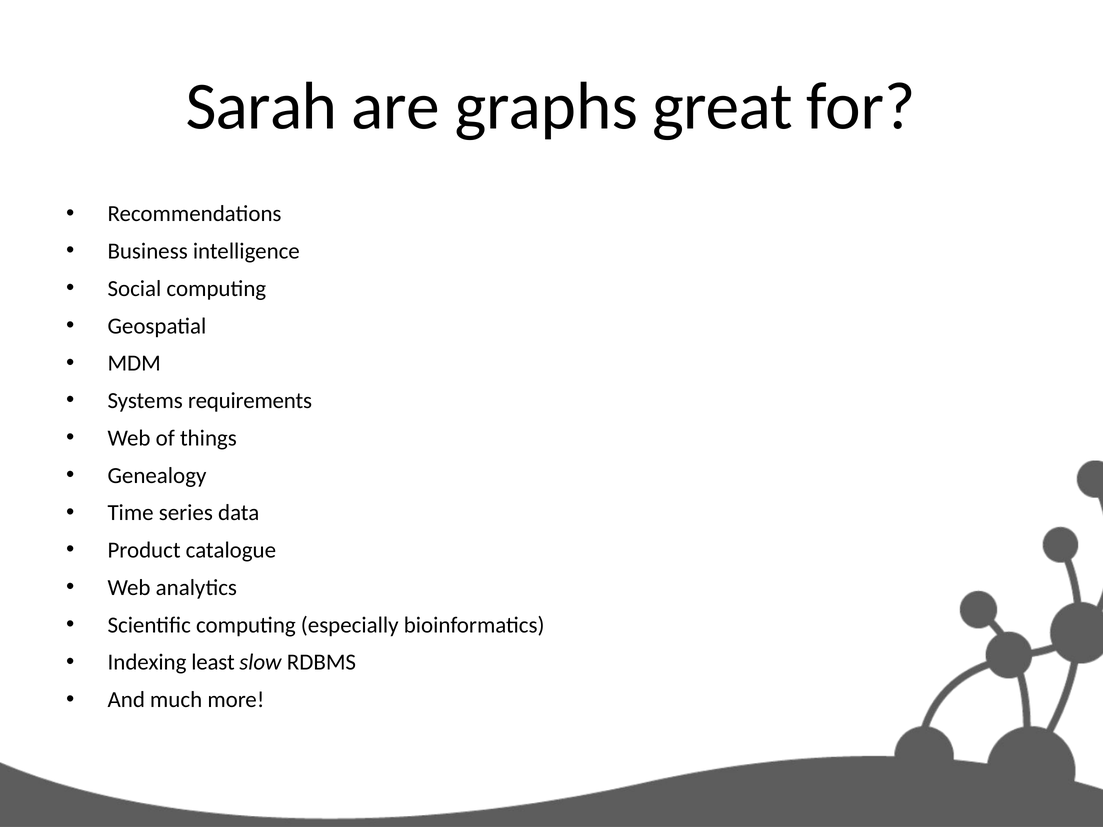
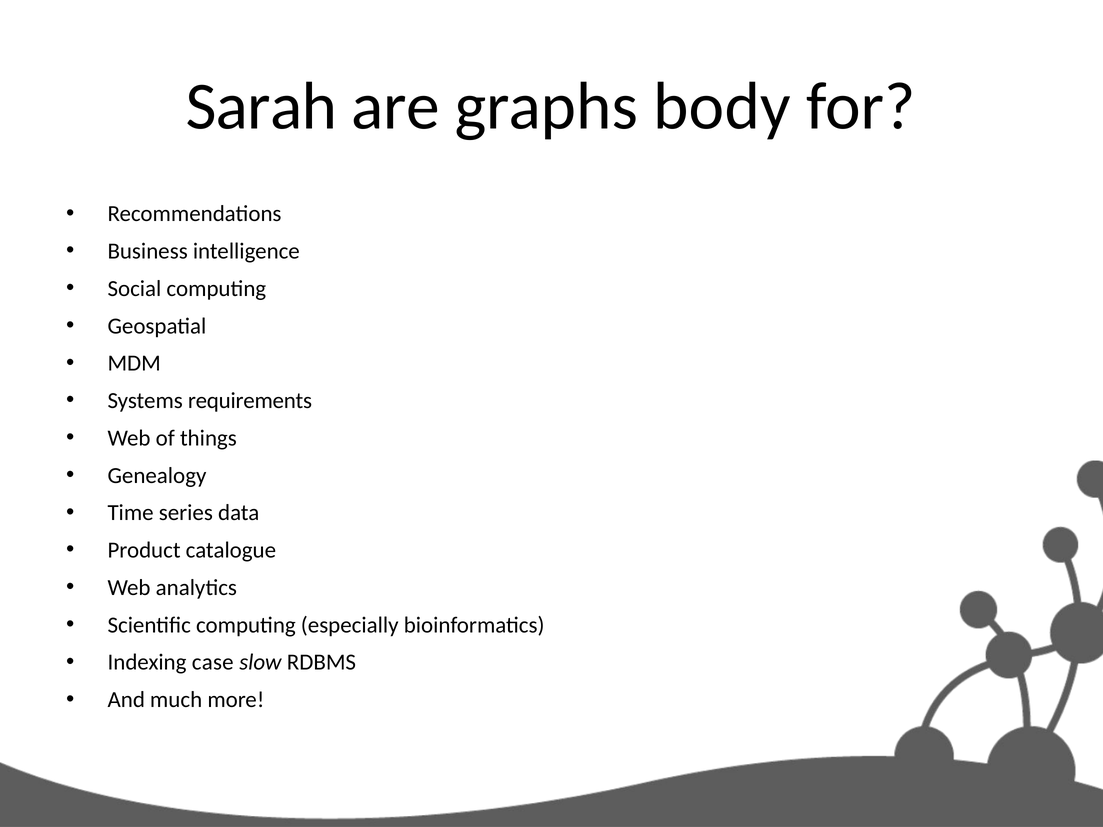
great: great -> body
least: least -> case
